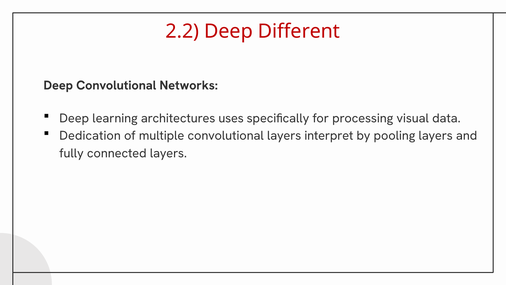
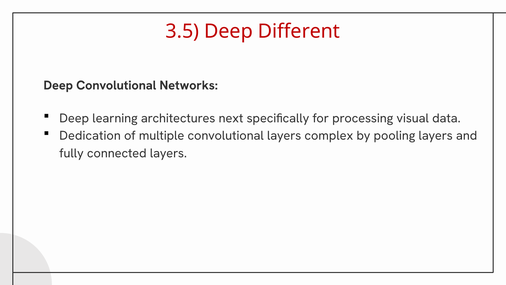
2.2: 2.2 -> 3.5
uses: uses -> next
interpret: interpret -> complex
